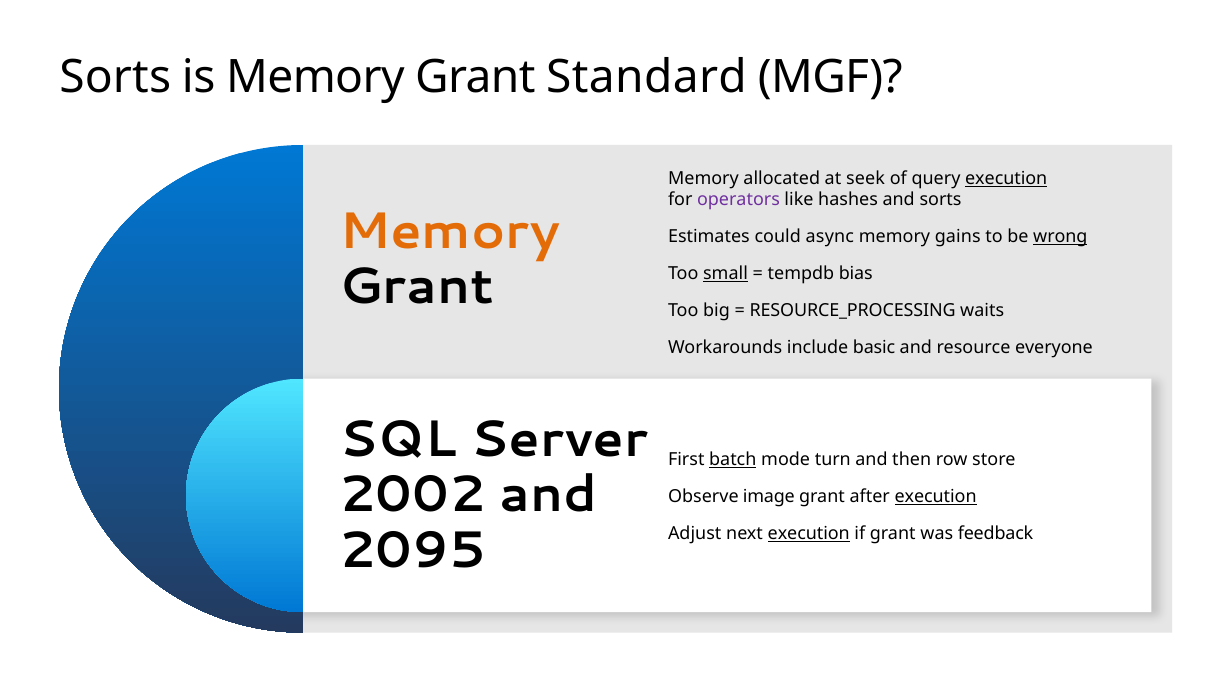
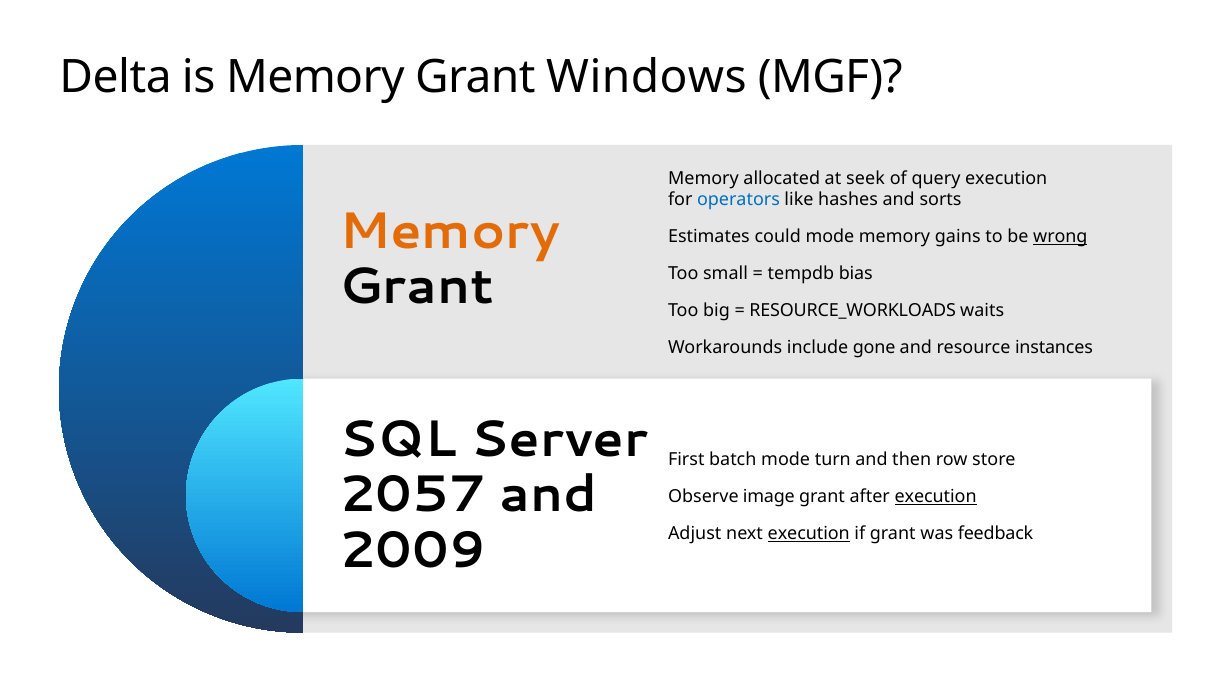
Sorts at (115, 77): Sorts -> Delta
Standard: Standard -> Windows
execution at (1006, 179) underline: present -> none
operators colour: purple -> blue
could async: async -> mode
small underline: present -> none
RESOURCE_PROCESSING: RESOURCE_PROCESSING -> RESOURCE_WORKLOADS
basic: basic -> gone
everyone: everyone -> instances
batch underline: present -> none
2002: 2002 -> 2057
2095: 2095 -> 2009
